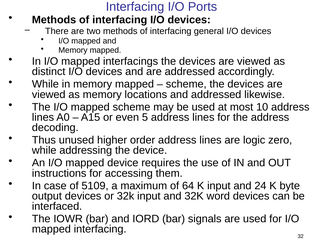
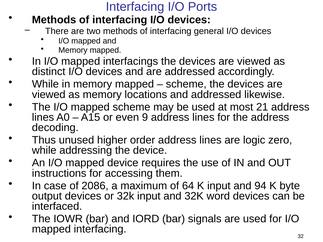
10: 10 -> 21
5: 5 -> 9
5109: 5109 -> 2086
24: 24 -> 94
